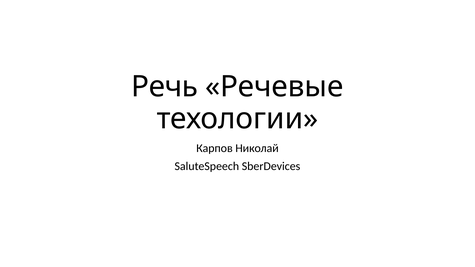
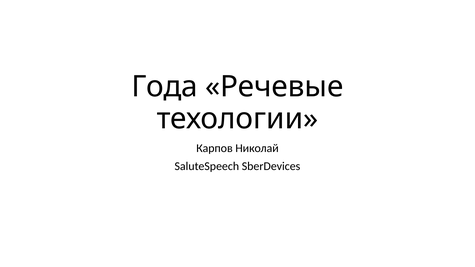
Речь: Речь -> Года
